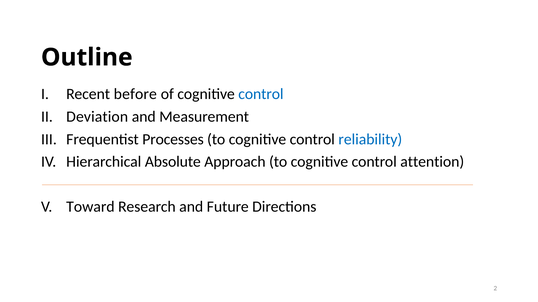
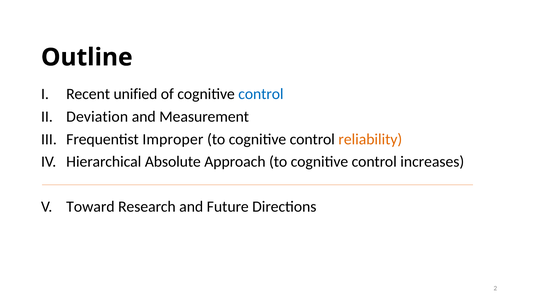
before: before -> unified
Processes: Processes -> Improper
reliability colour: blue -> orange
attention: attention -> increases
